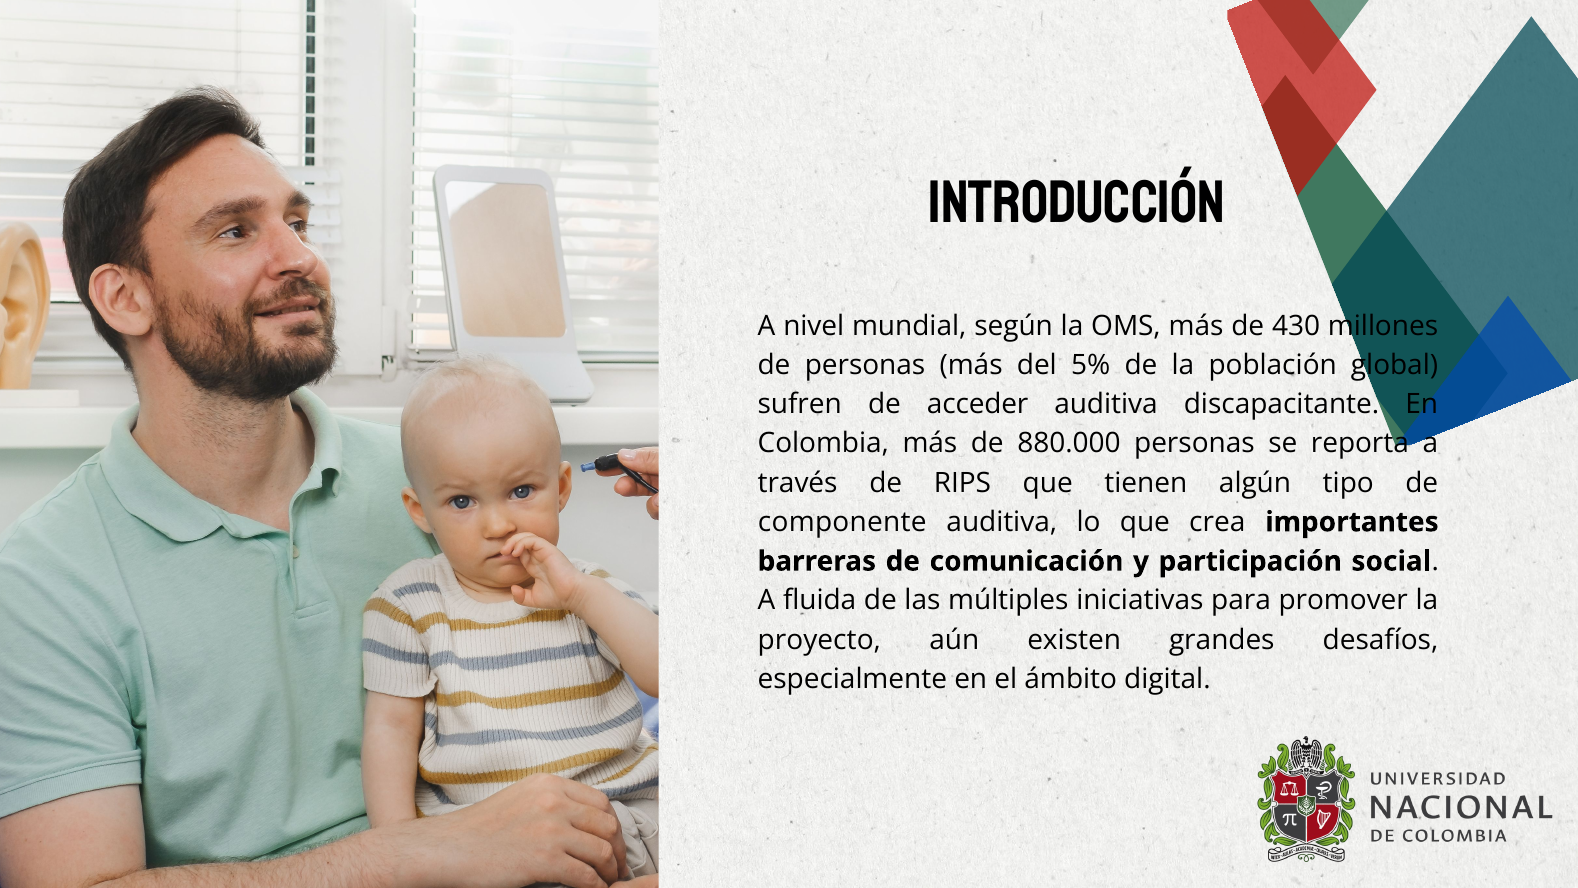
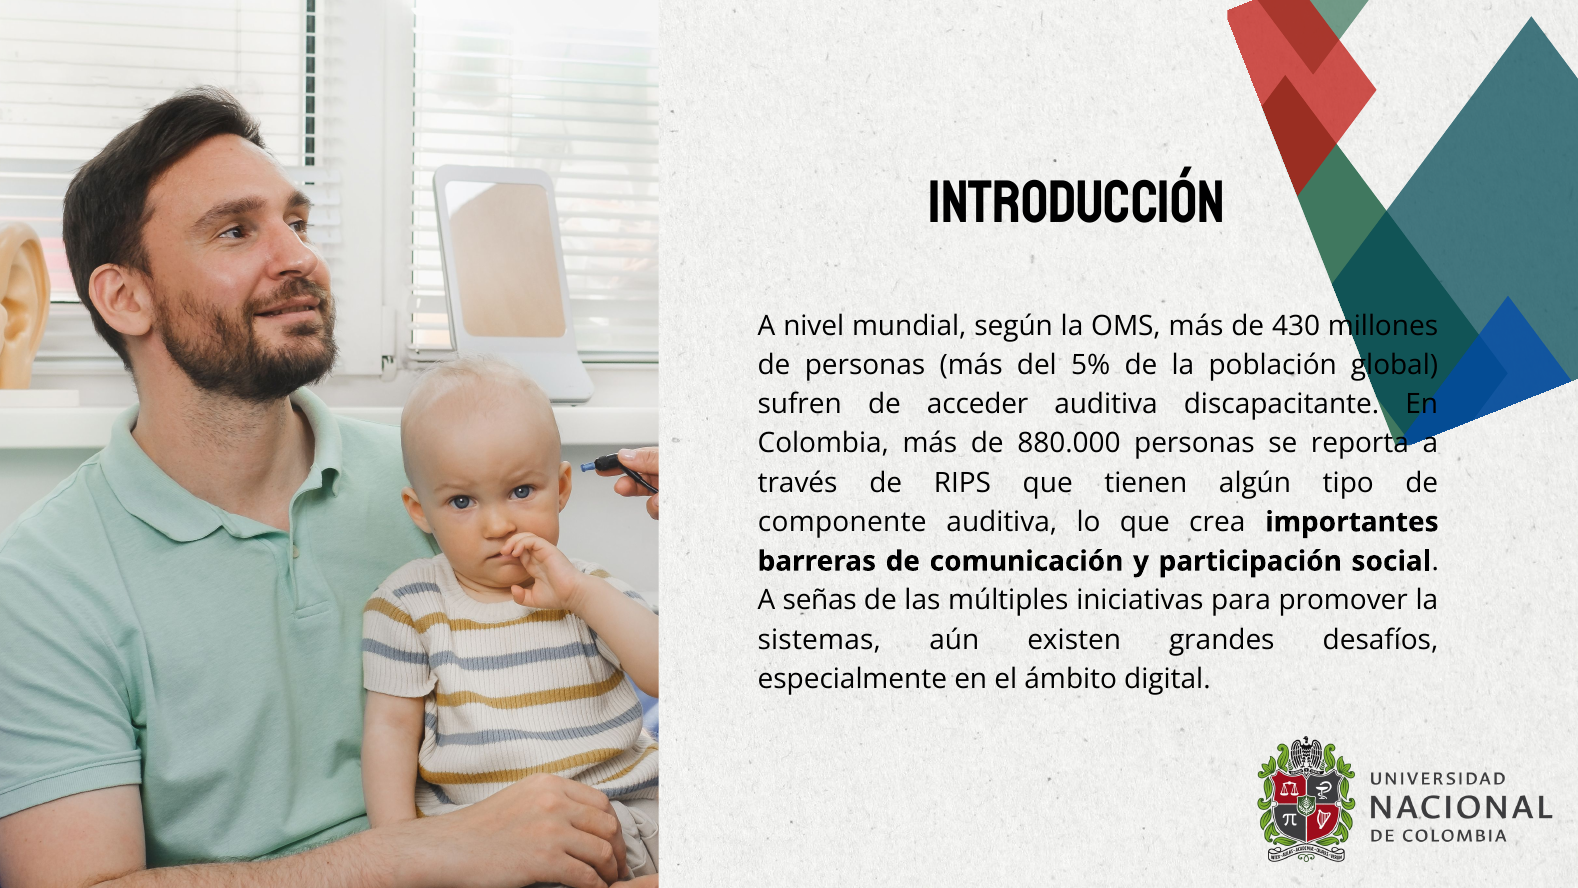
fluida: fluida -> señas
proyecto: proyecto -> sistemas
